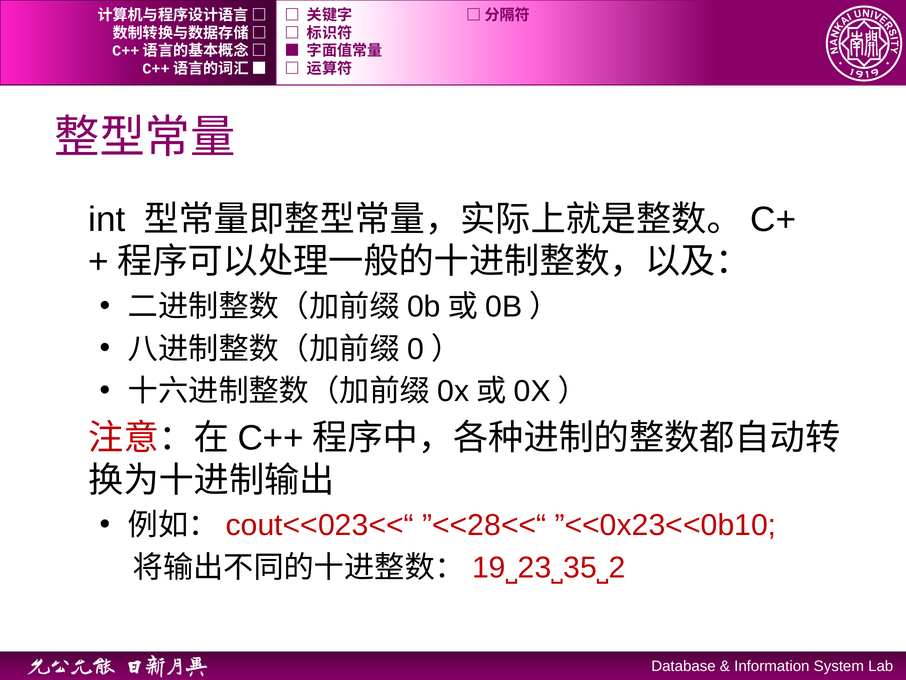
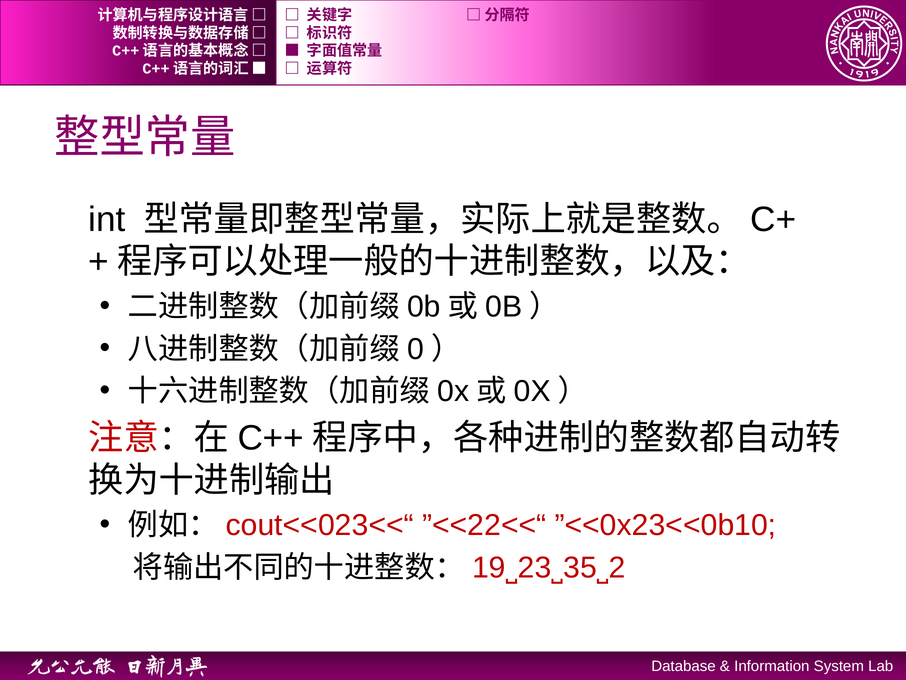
”<<28<<“: ”<<28<<“ -> ”<<22<<“
